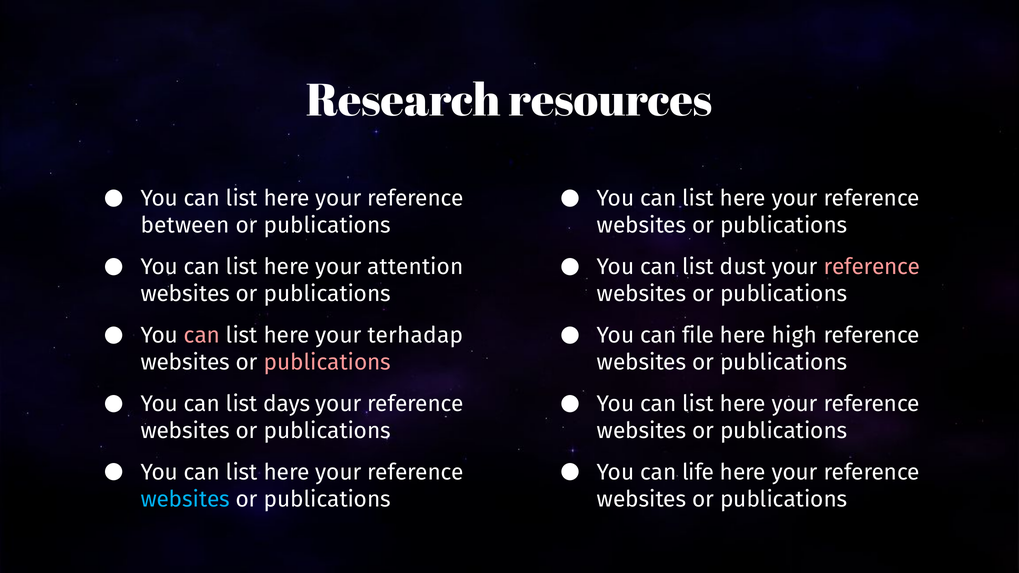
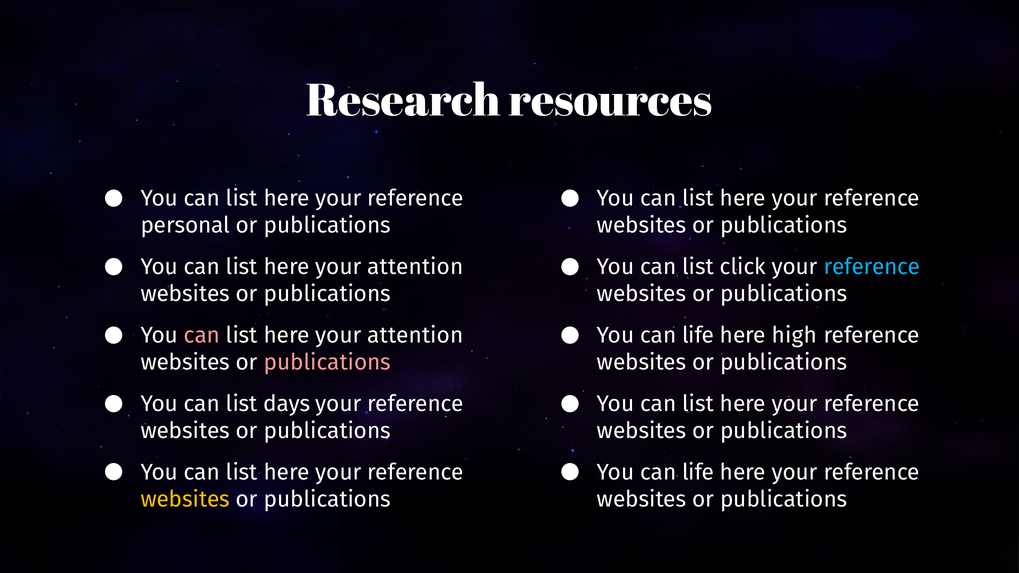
between: between -> personal
dust: dust -> click
reference at (872, 267) colour: pink -> light blue
terhadap at (415, 335): terhadap -> attention
file at (698, 335): file -> life
websites at (185, 499) colour: light blue -> yellow
